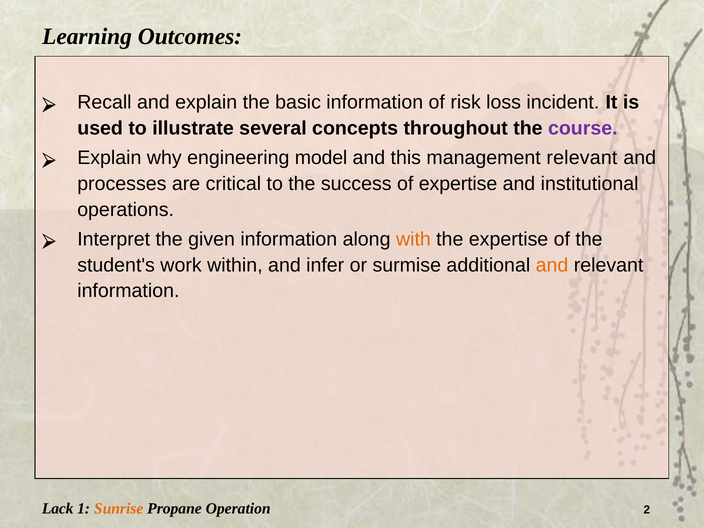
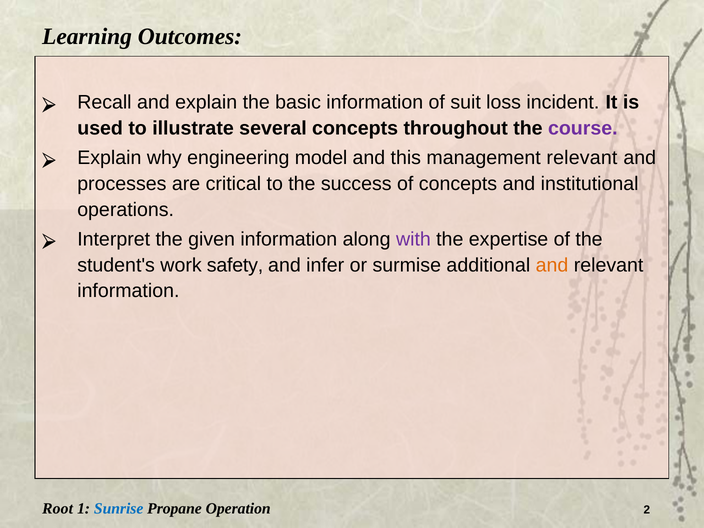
risk: risk -> suit
of expertise: expertise -> concepts
with colour: orange -> purple
within: within -> safety
Lack: Lack -> Root
Sunrise colour: orange -> blue
